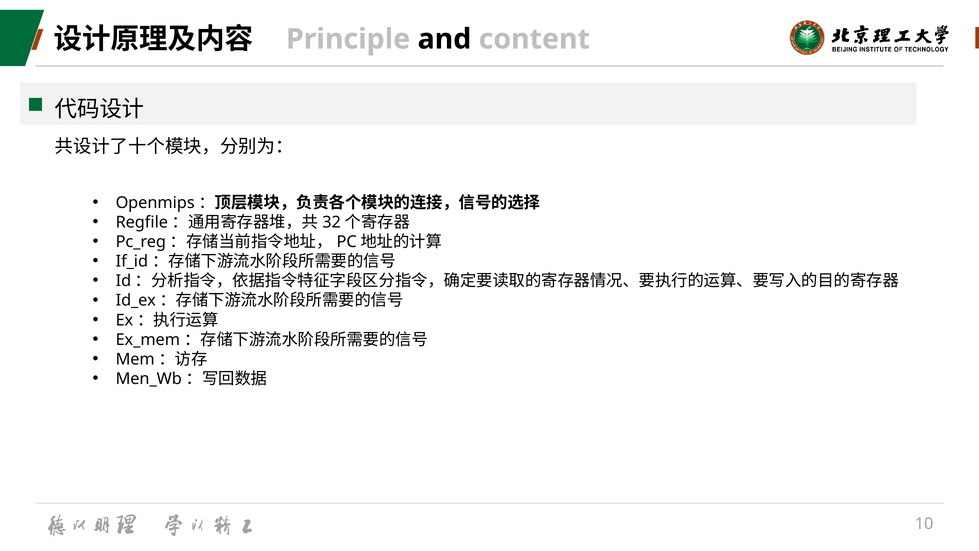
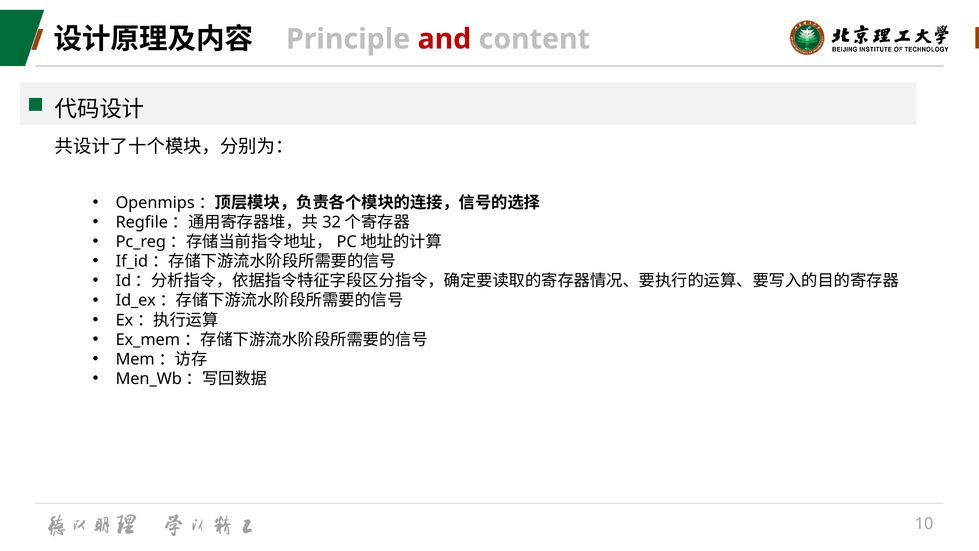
and colour: black -> red
